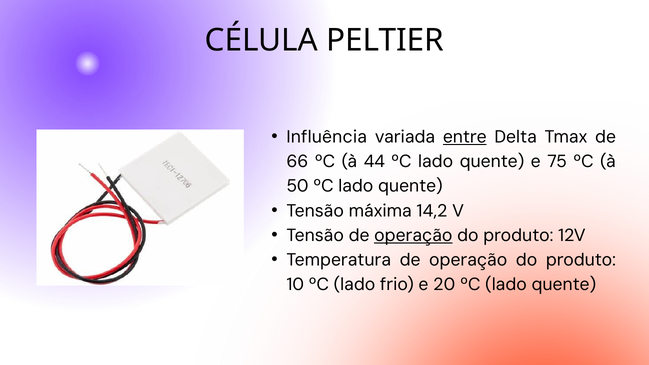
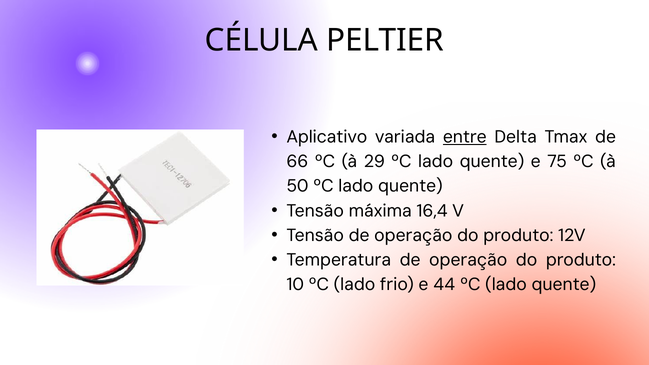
Influência: Influência -> Aplicativo
44: 44 -> 29
14,2: 14,2 -> 16,4
operação at (413, 235) underline: present -> none
20: 20 -> 44
